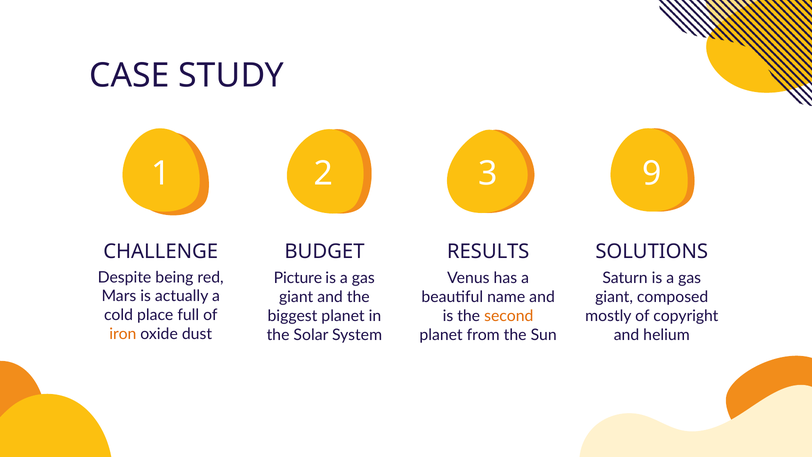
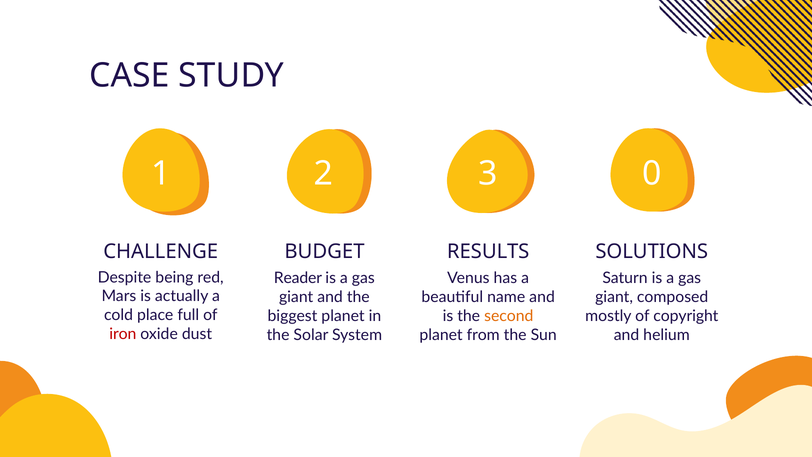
9: 9 -> 0
Picture: Picture -> Reader
iron colour: orange -> red
